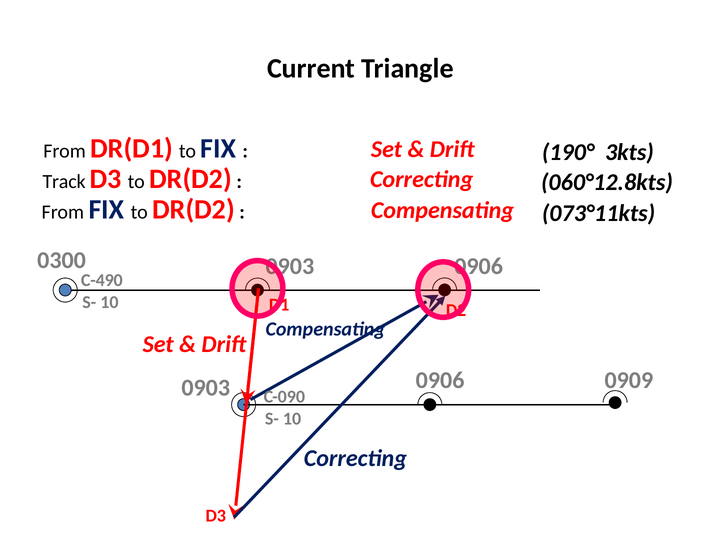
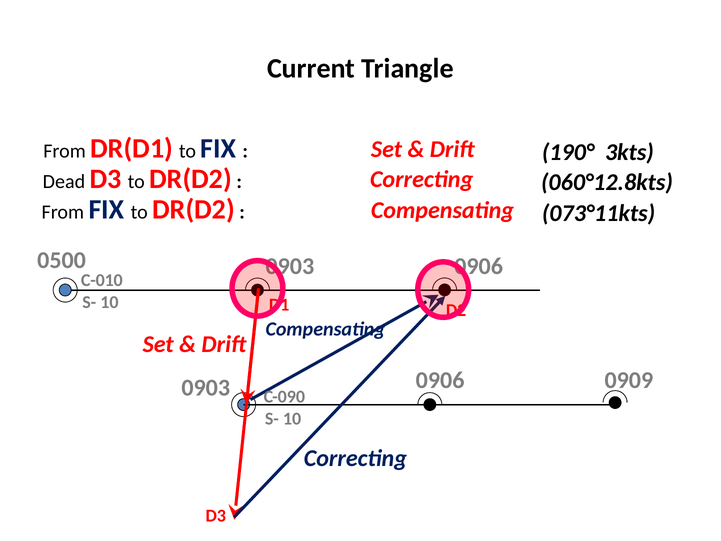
Track: Track -> Dead
0300: 0300 -> 0500
C-490: C-490 -> C-010
